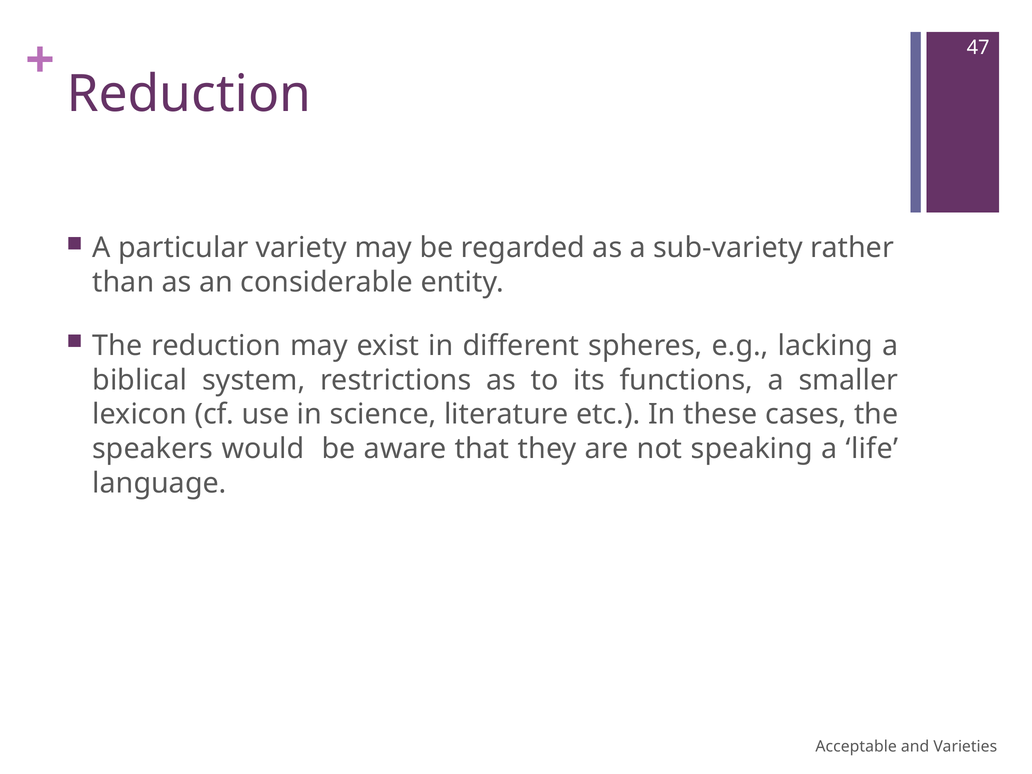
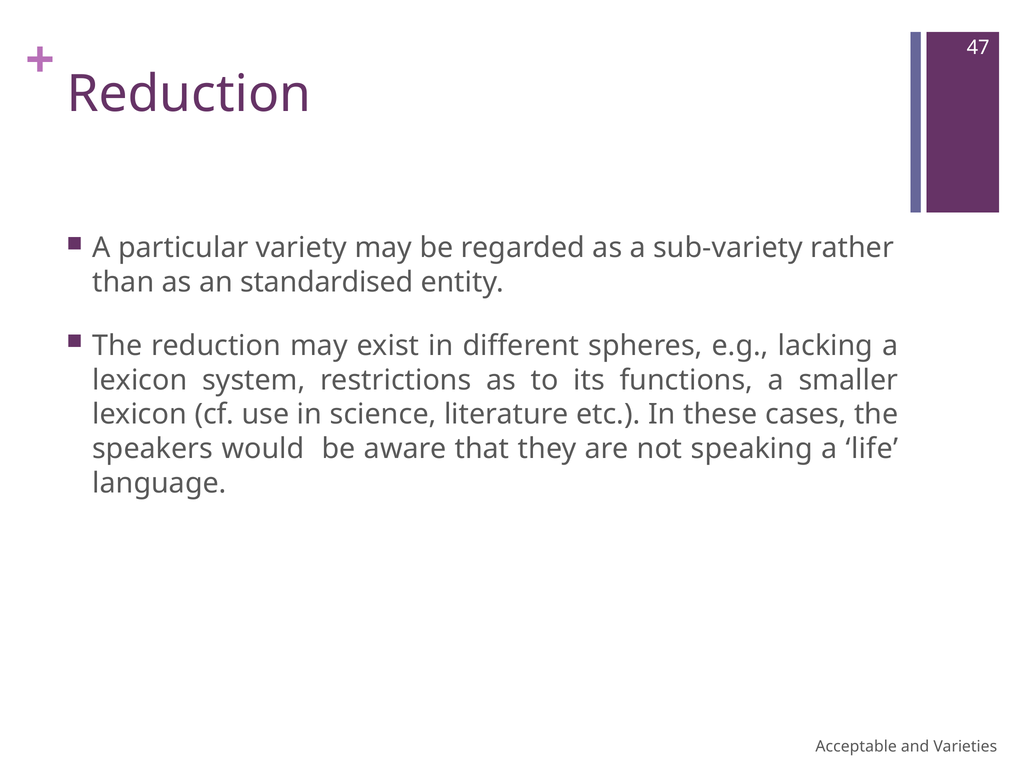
considerable: considerable -> standardised
biblical at (140, 380): biblical -> lexicon
